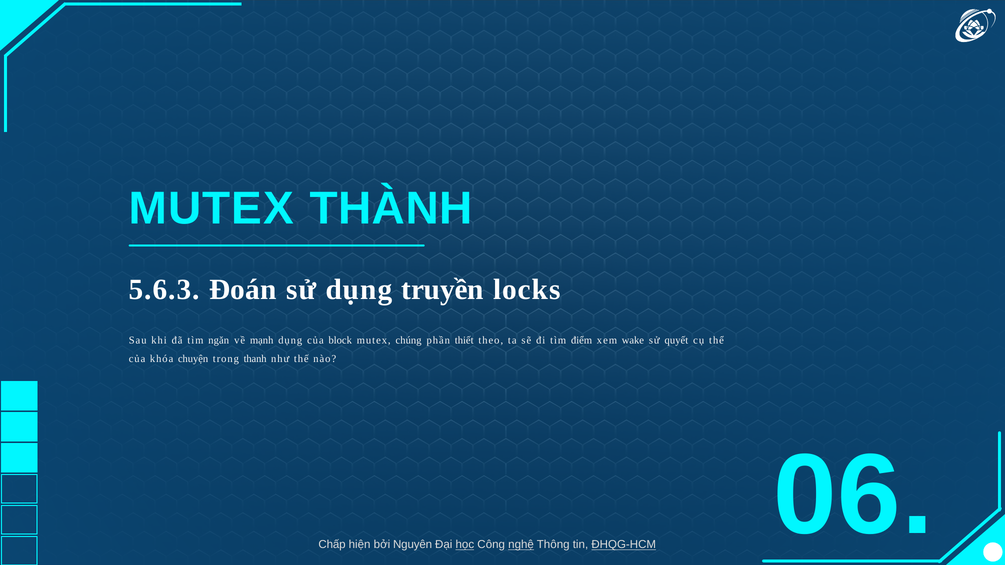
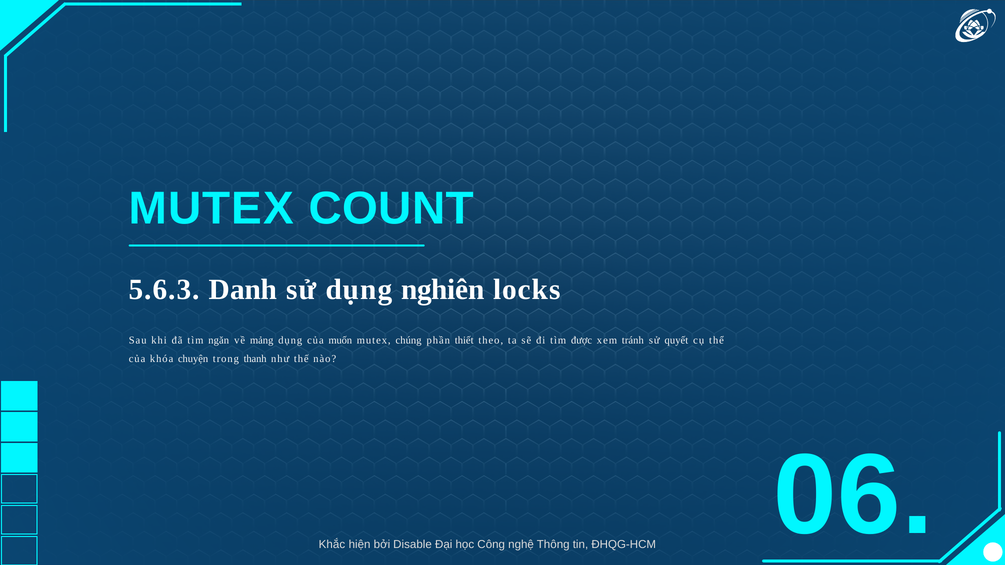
THÀNH: THÀNH -> COUNT
Đoán: Đoán -> Danh
truyền: truyền -> nghiên
mạnh: mạnh -> mảng
block: block -> muốn
điểm: điểm -> được
wake: wake -> tránh
Chấp: Chấp -> Khắc
Nguyên: Nguyên -> Disable
học underline: present -> none
nghệ underline: present -> none
ĐHQG-HCM underline: present -> none
